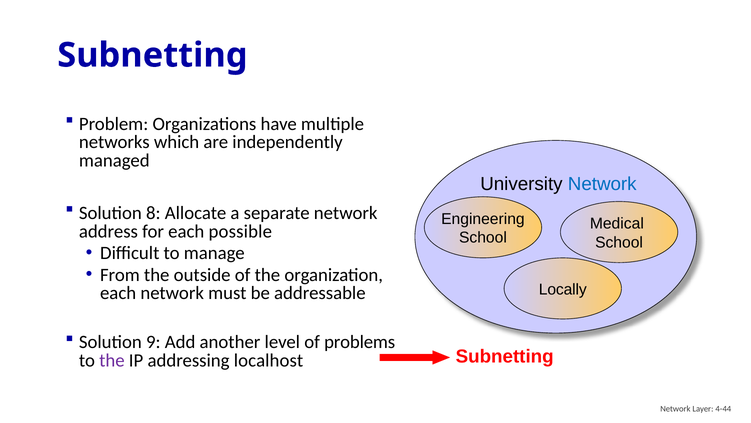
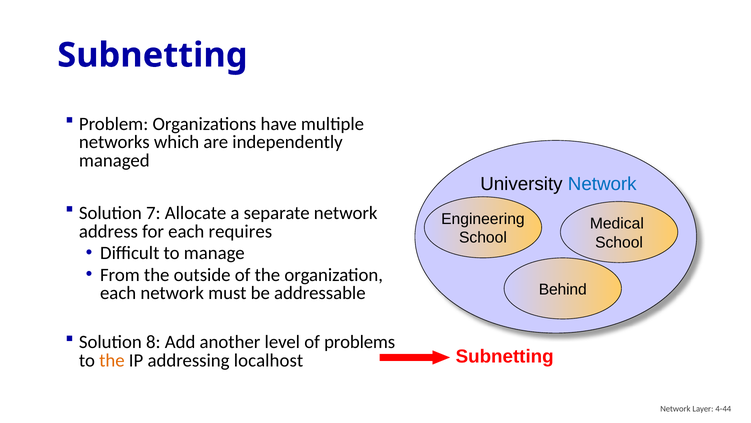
8: 8 -> 7
possible: possible -> requires
Locally: Locally -> Behind
9: 9 -> 8
the at (112, 360) colour: purple -> orange
